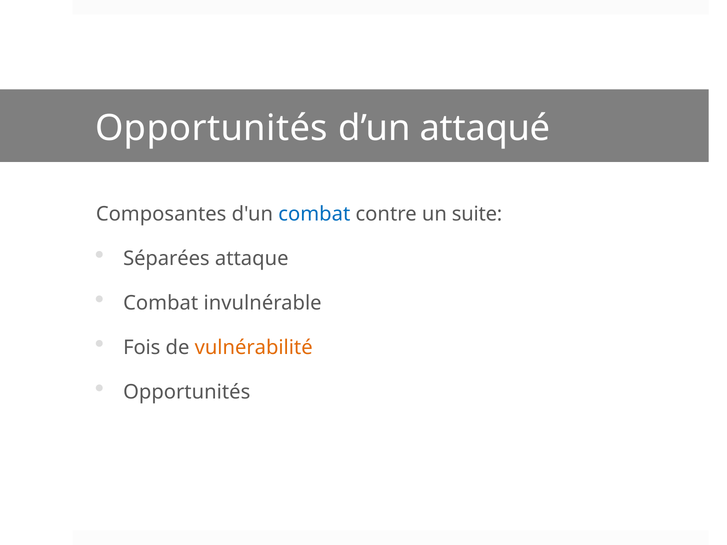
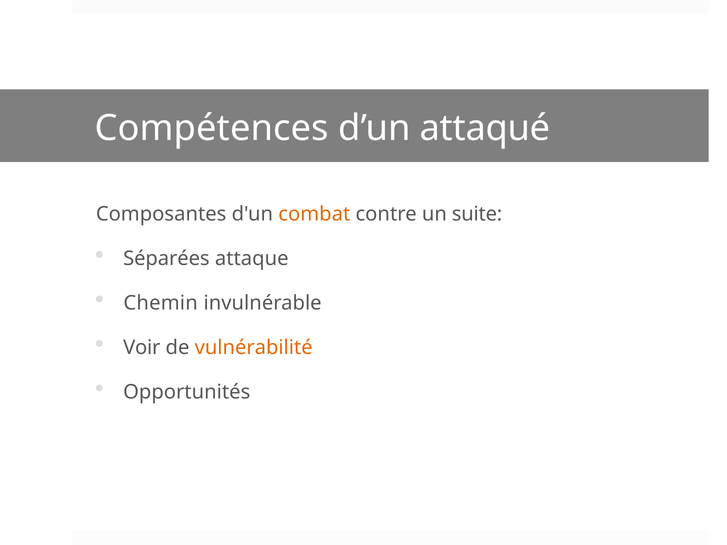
Opportunités at (212, 128): Opportunités -> Compétences
combat at (314, 214) colour: blue -> orange
Combat at (161, 303): Combat -> Chemin
Fois: Fois -> Voir
